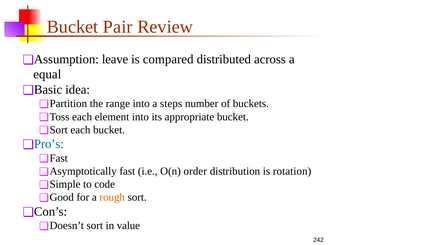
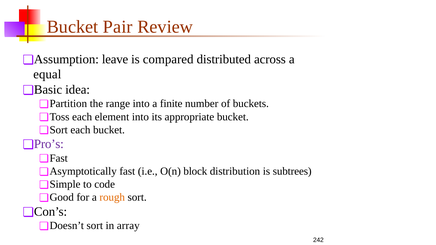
steps: steps -> finite
Pro’s colour: blue -> purple
order: order -> block
rotation: rotation -> subtrees
value: value -> array
